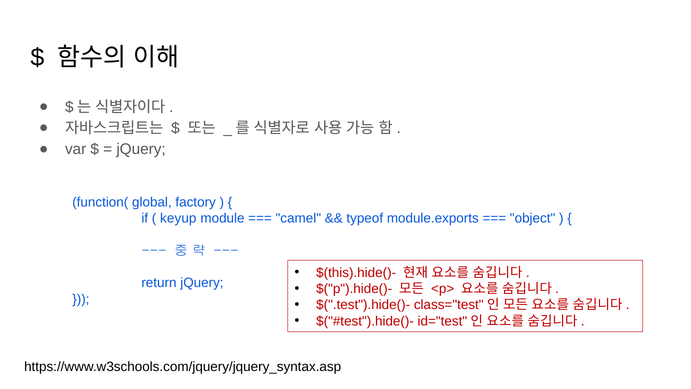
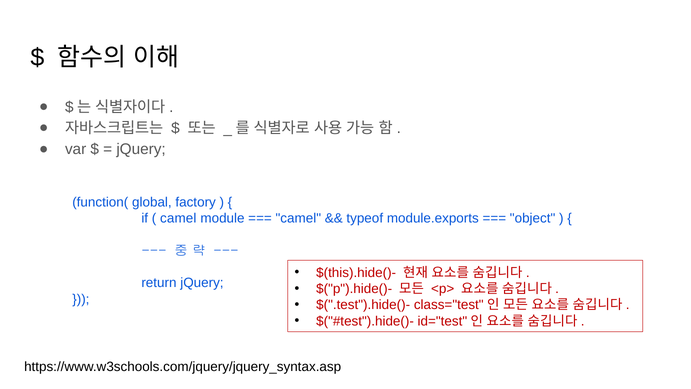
keyup at (178, 218): keyup -> camel
